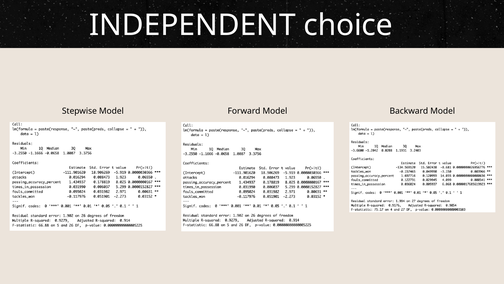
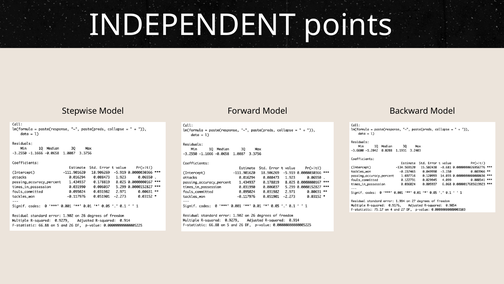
choice: choice -> points
